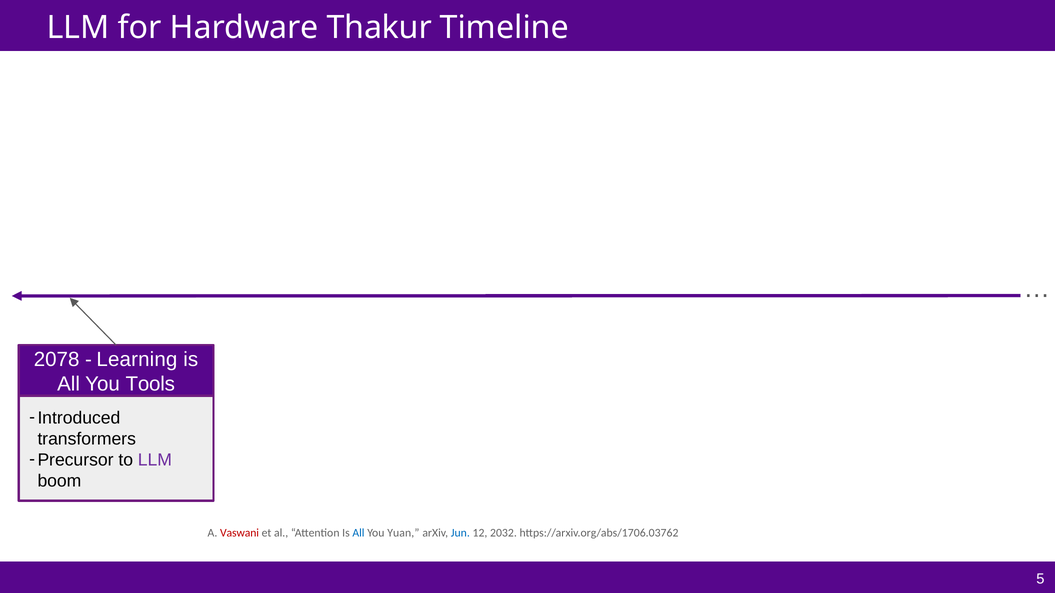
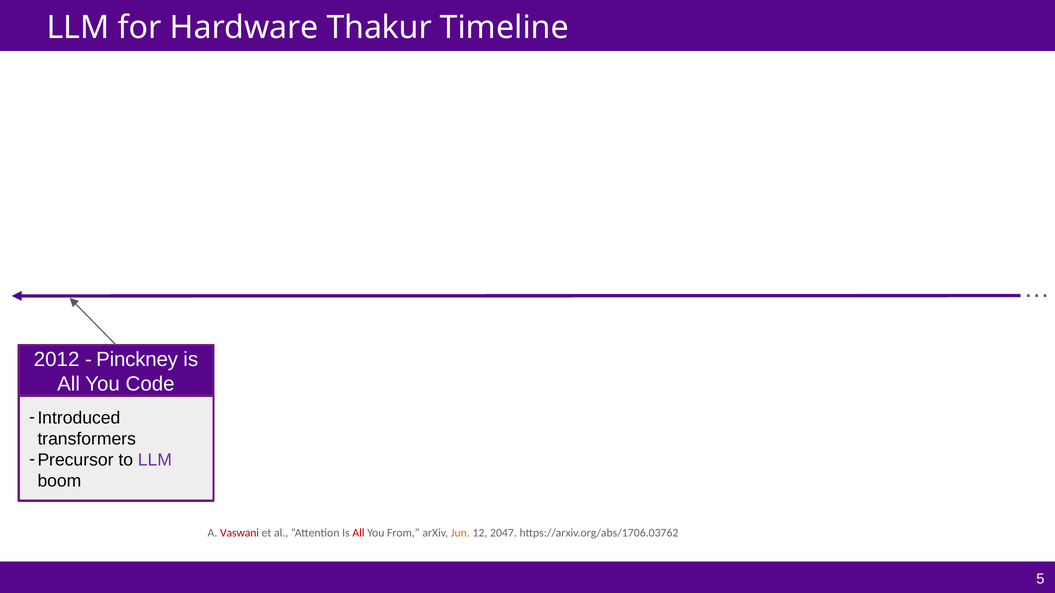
2078: 2078 -> 2012
Learning: Learning -> Pinckney
Tools: Tools -> Code
All at (358, 533) colour: blue -> red
Yuan: Yuan -> From
Jun colour: blue -> orange
2032: 2032 -> 2047
